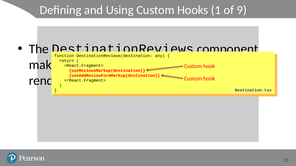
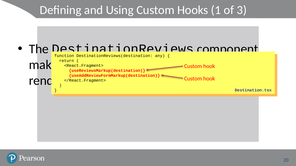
9: 9 -> 3
